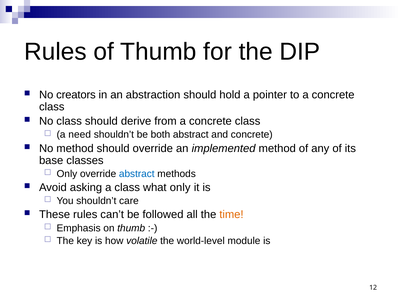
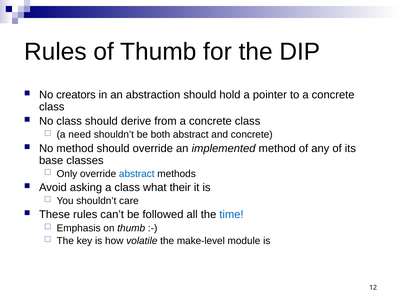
what only: only -> their
time colour: orange -> blue
world-level: world-level -> make-level
